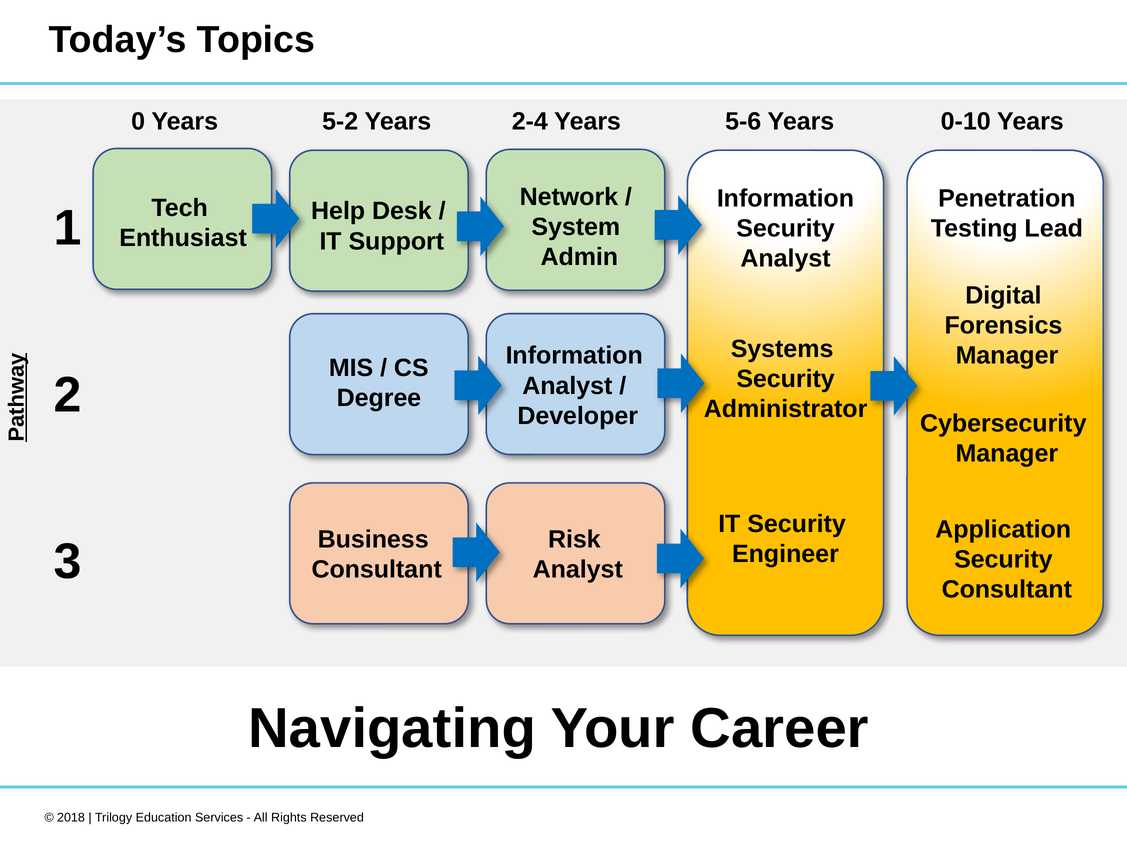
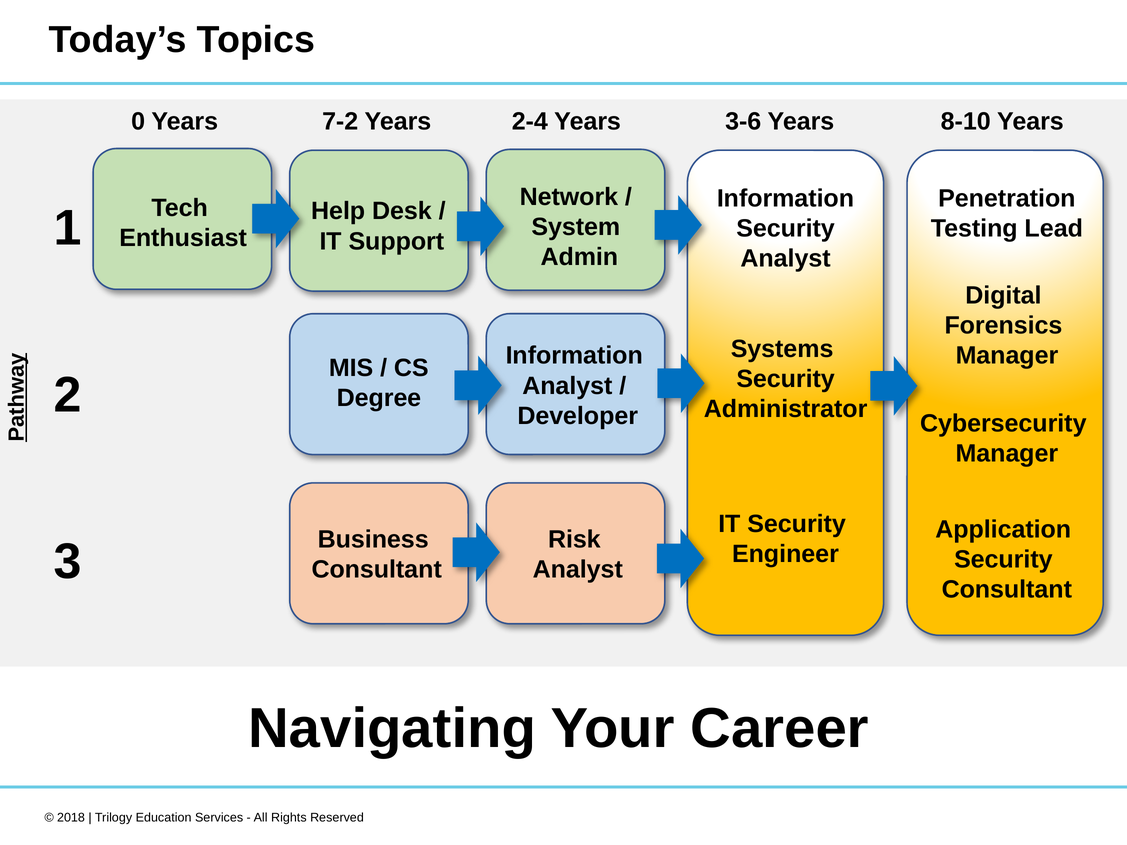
5-2: 5-2 -> 7-2
5-6: 5-6 -> 3-6
0-10: 0-10 -> 8-10
